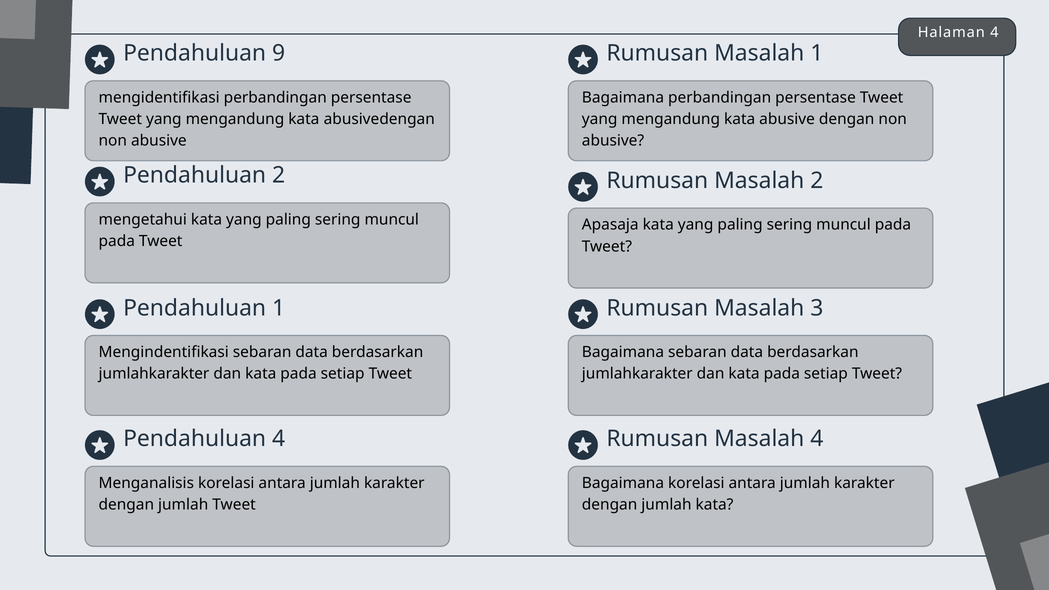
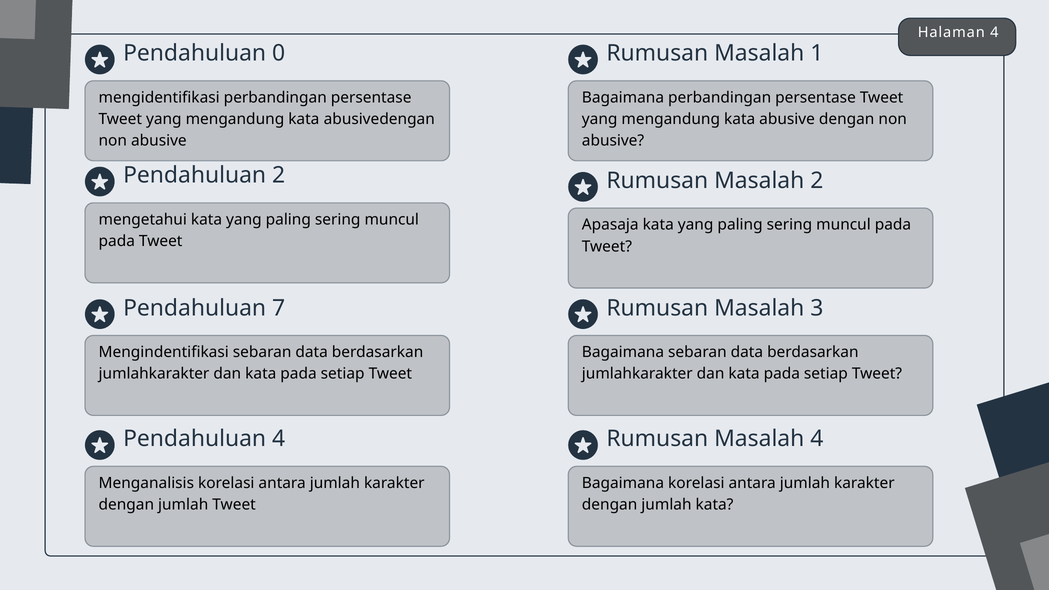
9: 9 -> 0
Pendahuluan 1: 1 -> 7
